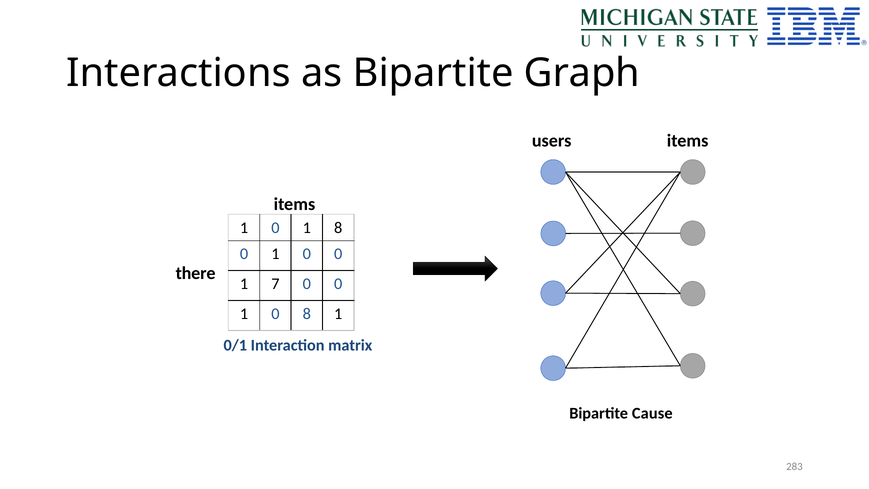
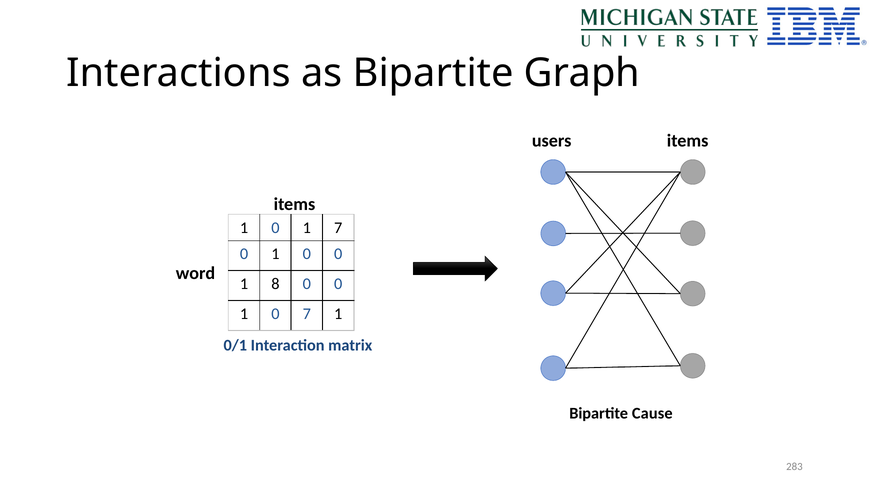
1 8: 8 -> 7
there: there -> word
7: 7 -> 8
0 8: 8 -> 7
